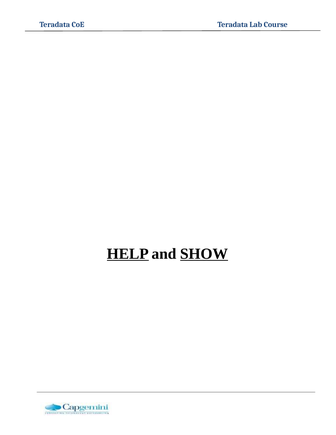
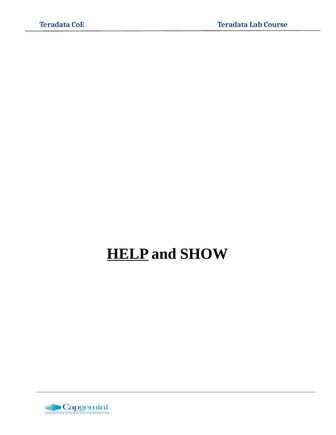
SHOW underline: present -> none
